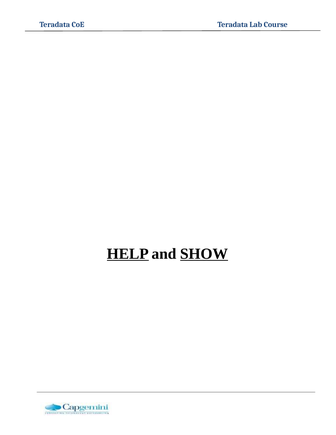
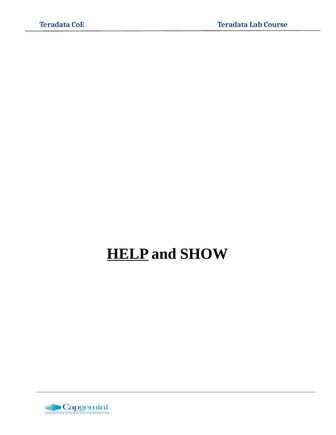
SHOW underline: present -> none
